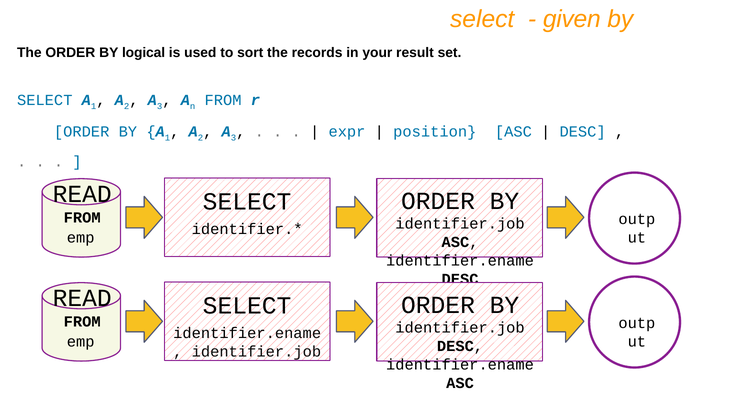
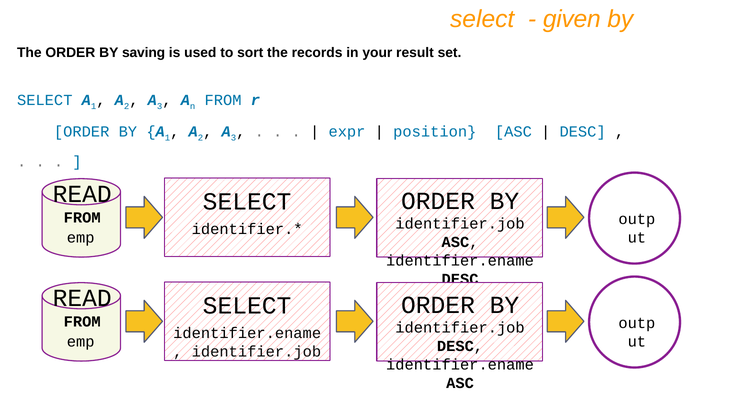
logical: logical -> saving
